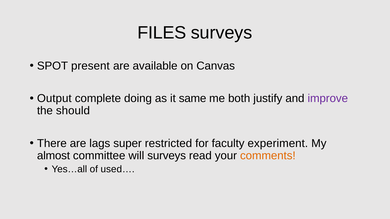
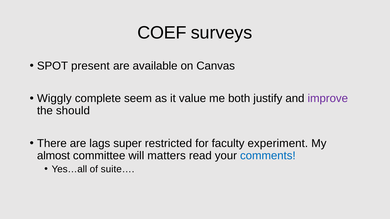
FILES: FILES -> COEF
Output: Output -> Wiggly
doing: doing -> seem
same: same -> value
will surveys: surveys -> matters
comments colour: orange -> blue
used…: used… -> suite…
